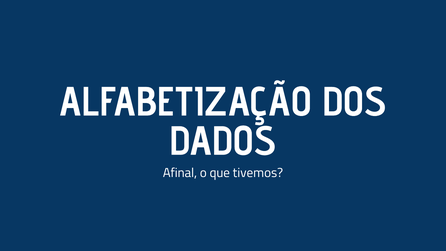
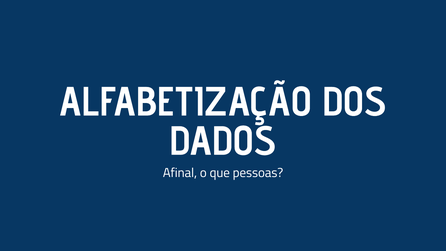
tivemos: tivemos -> pessoas
